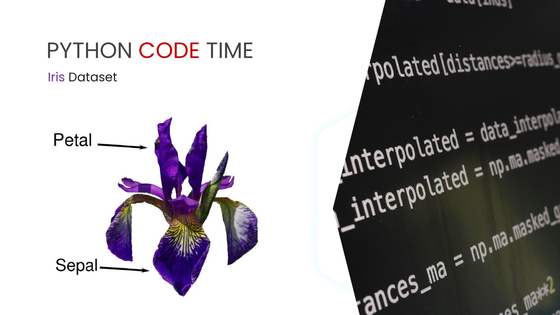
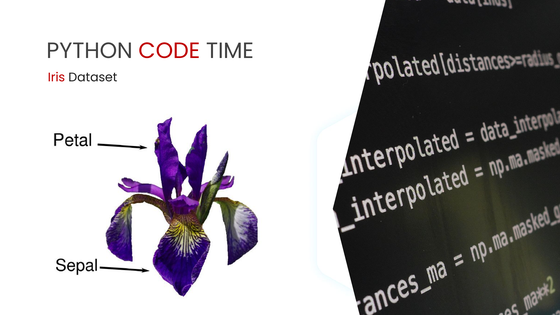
Iris colour: purple -> red
